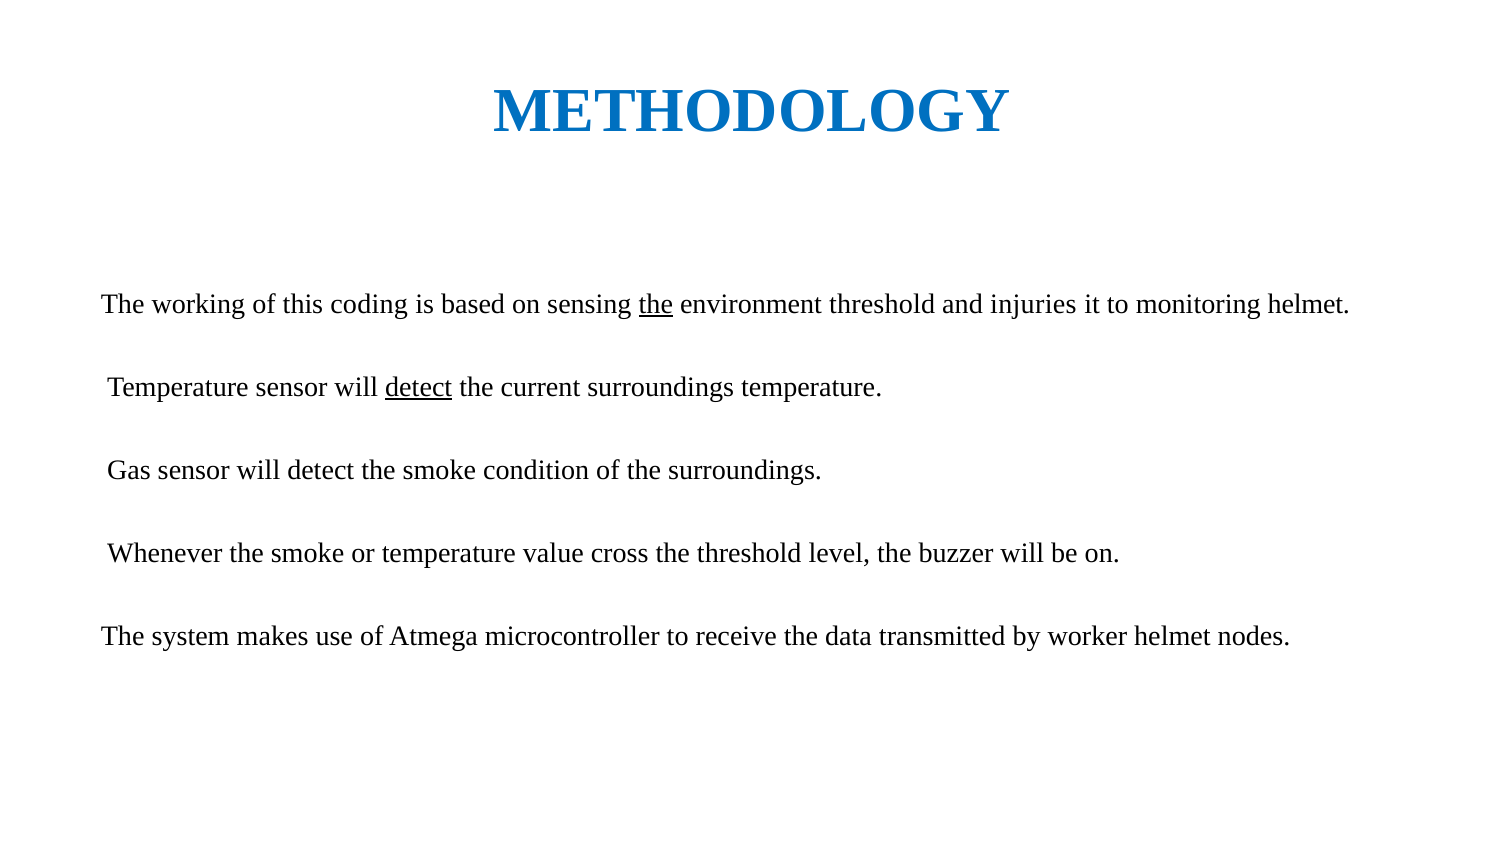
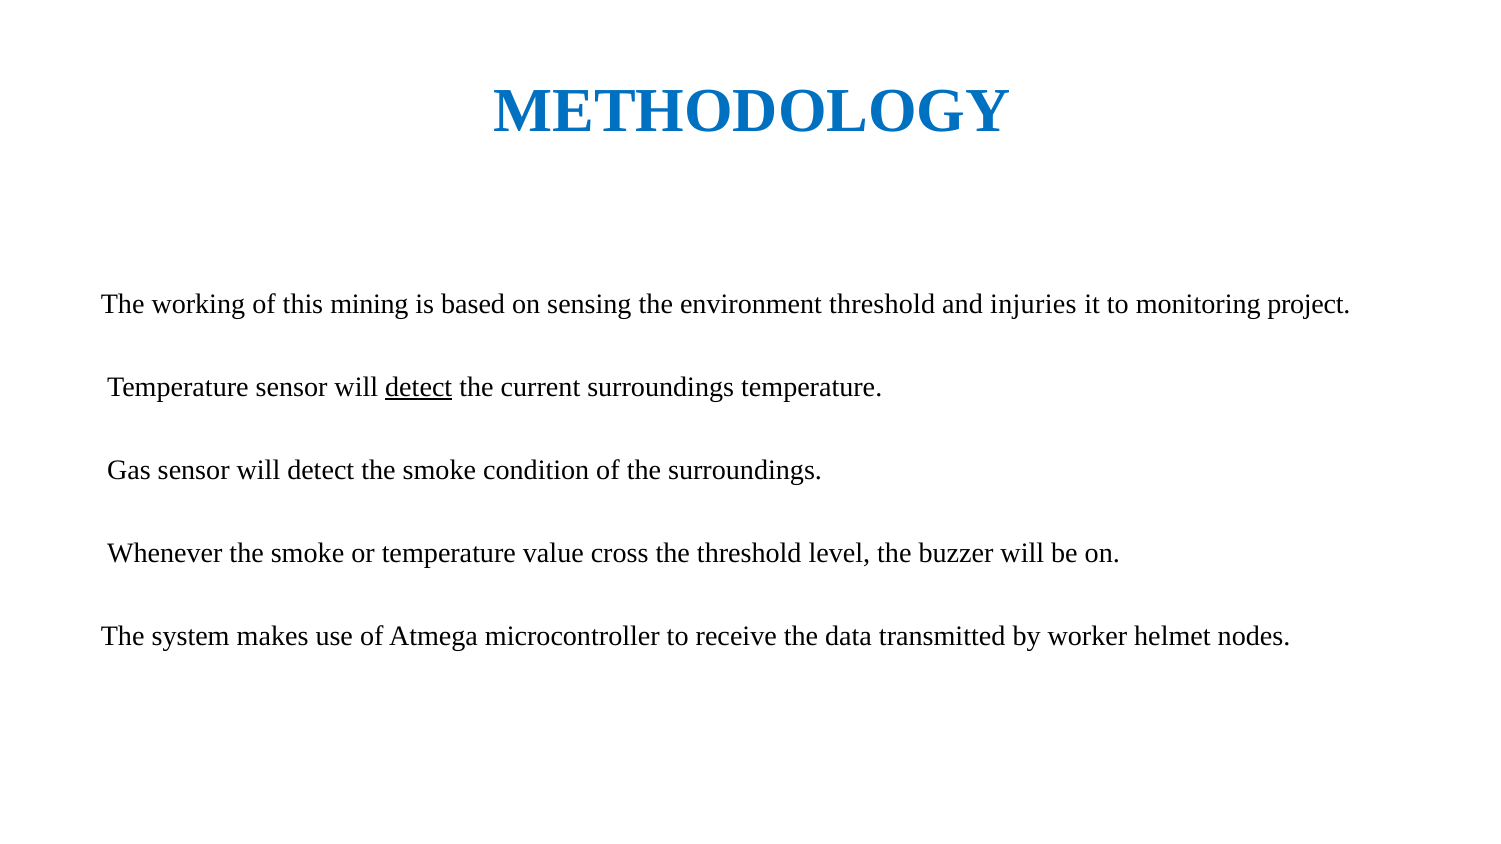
coding: coding -> mining
the at (656, 304) underline: present -> none
monitoring helmet: helmet -> project
